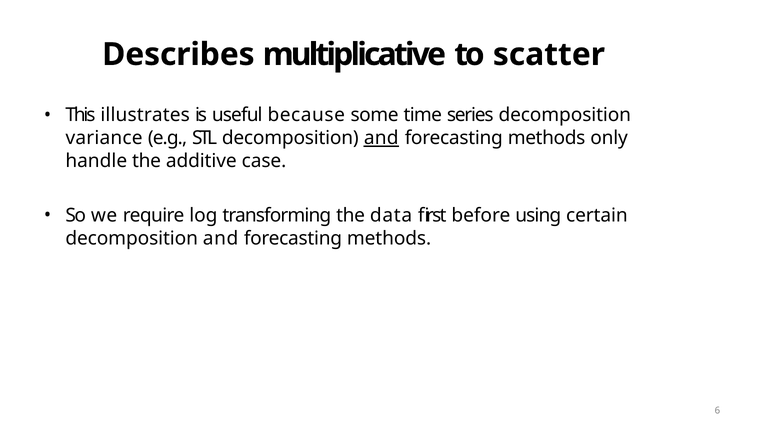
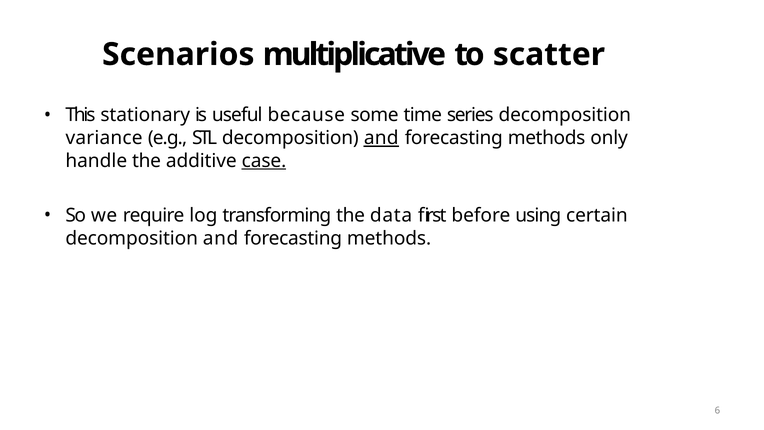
Describes: Describes -> Scenarios
illustrates: illustrates -> stationary
case underline: none -> present
